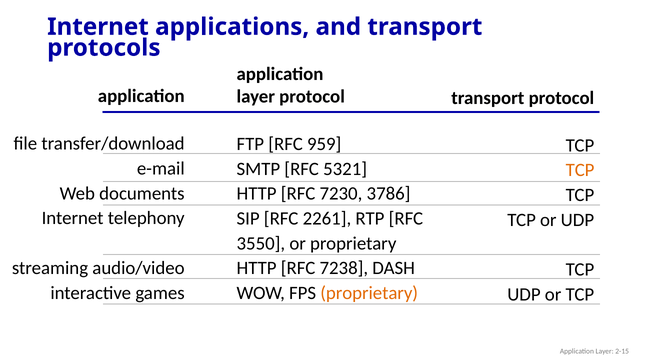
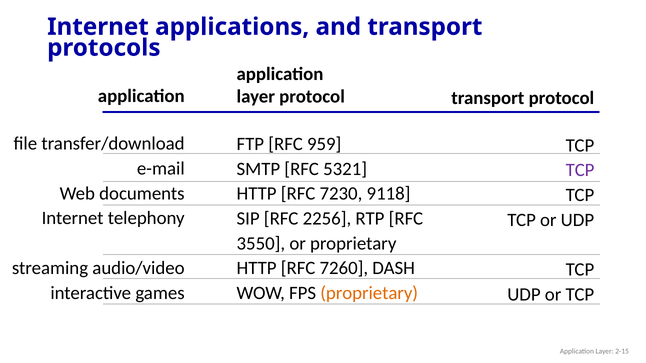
TCP at (580, 170) colour: orange -> purple
3786: 3786 -> 9118
2261: 2261 -> 2256
7238: 7238 -> 7260
